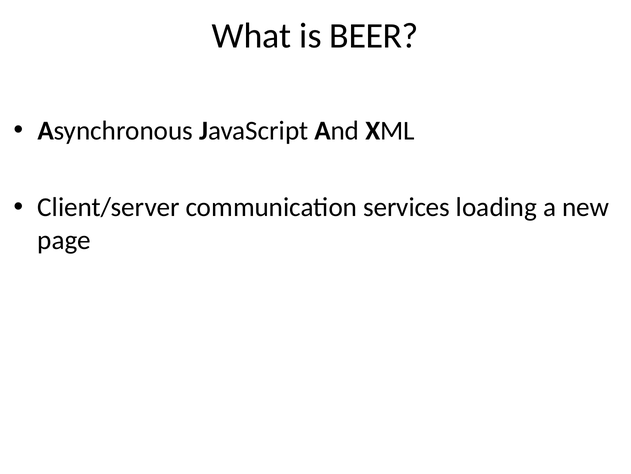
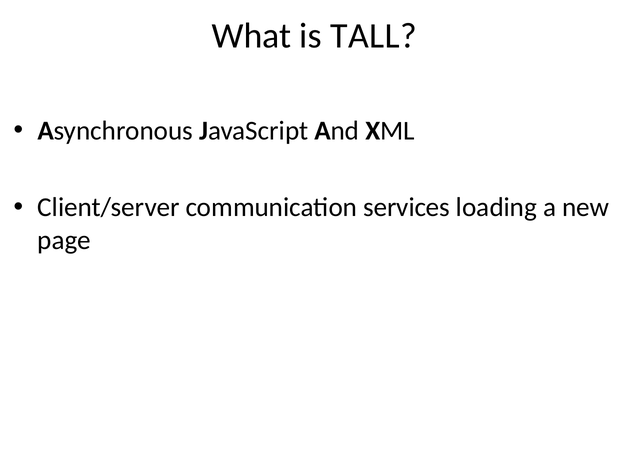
BEER: BEER -> TALL
